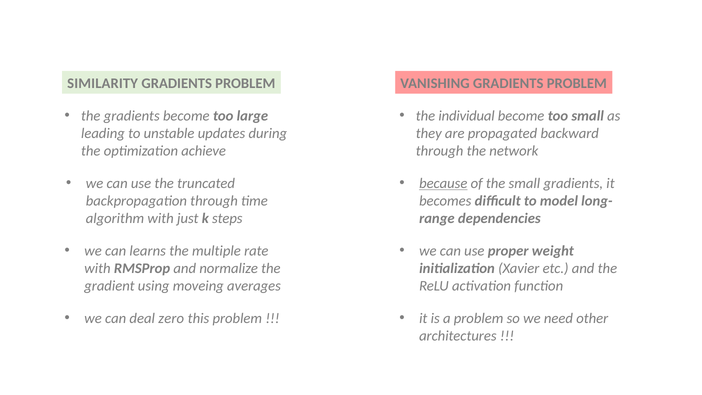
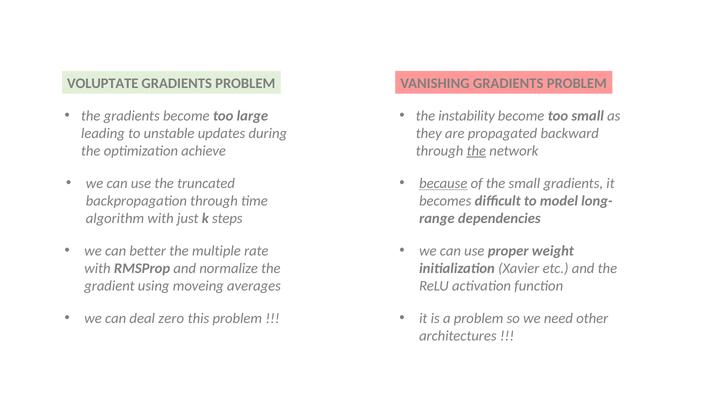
SIMILARITY: SIMILARITY -> VOLUPTATE
individual: individual -> instability
the at (476, 151) underline: none -> present
learns: learns -> better
